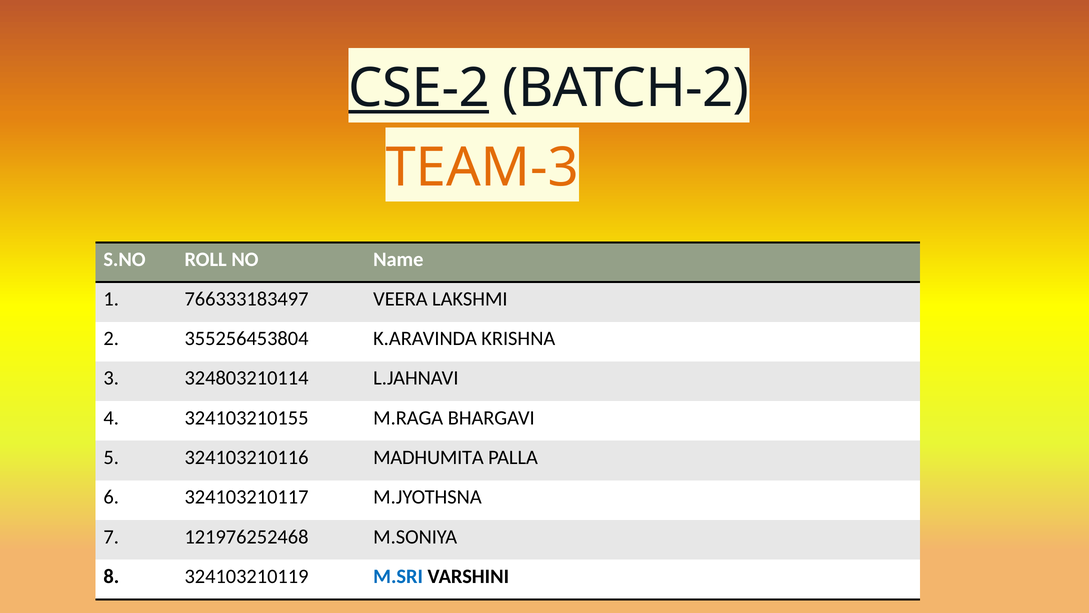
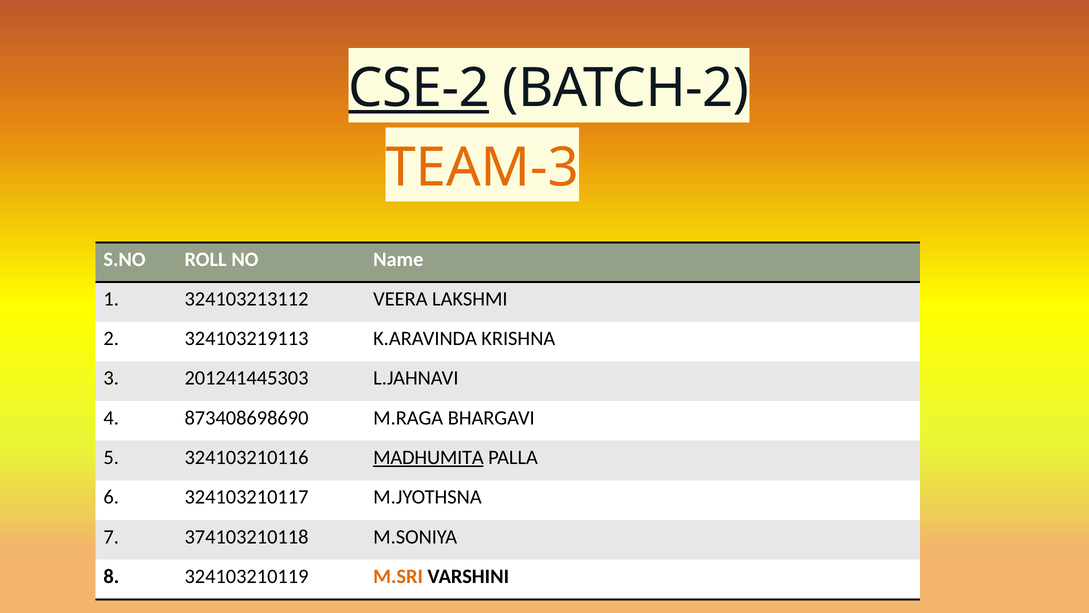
766333183497: 766333183497 -> 324103213112
355256453804: 355256453804 -> 324103219113
324803210114: 324803210114 -> 201241445303
324103210155: 324103210155 -> 873408698690
MADHUMITA underline: none -> present
121976252468: 121976252468 -> 374103210118
M.SRI colour: blue -> orange
